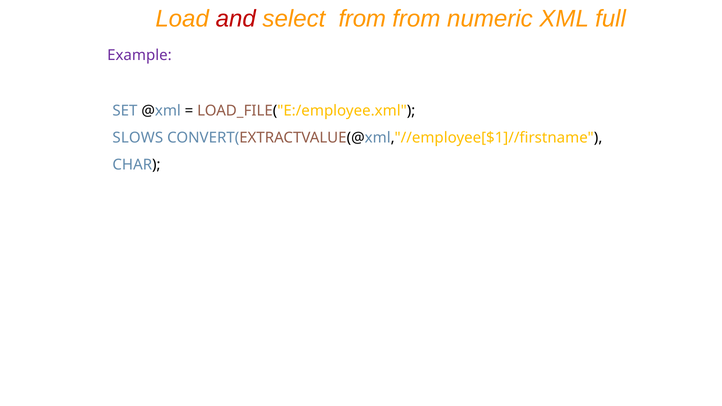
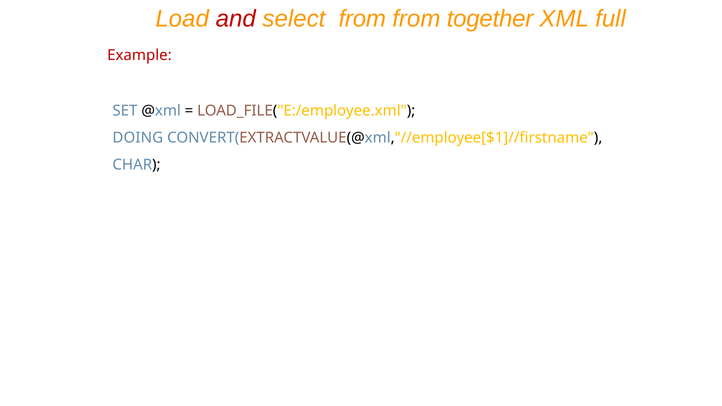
numeric: numeric -> together
Example colour: purple -> red
SLOWS: SLOWS -> DOING
